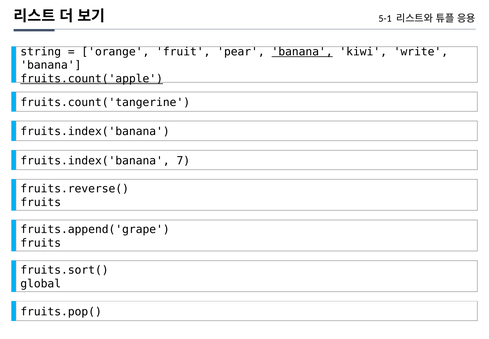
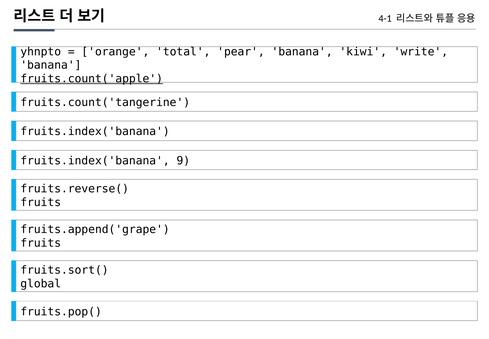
5-1: 5-1 -> 4-1
string: string -> yhnpto
fruit: fruit -> total
banana at (302, 52) underline: present -> none
7: 7 -> 9
